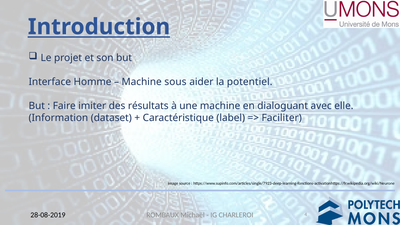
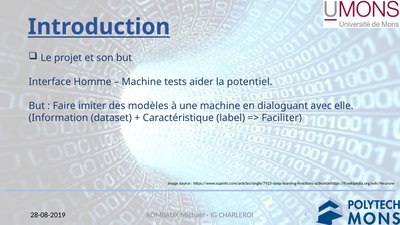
sous: sous -> tests
résultats: résultats -> modèles
